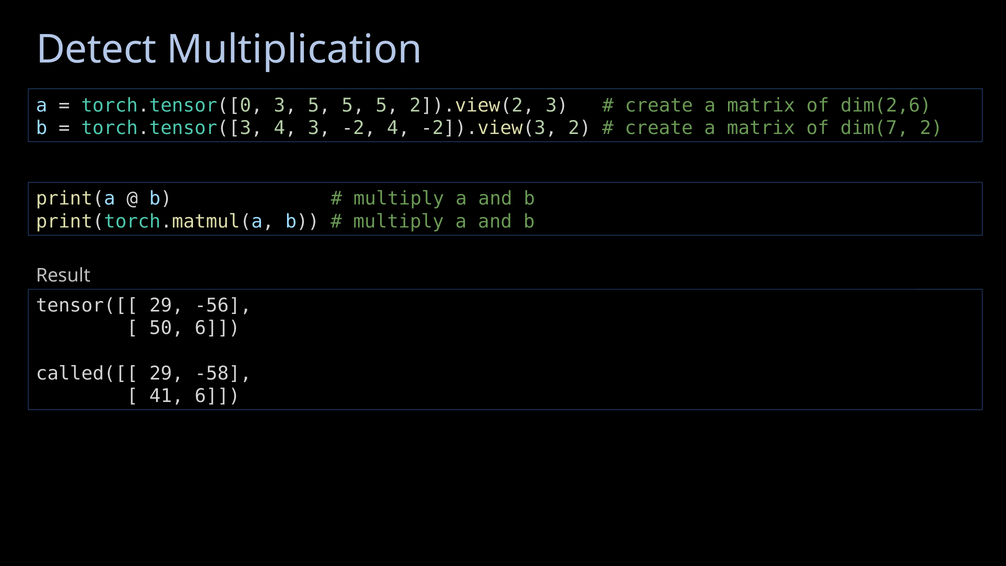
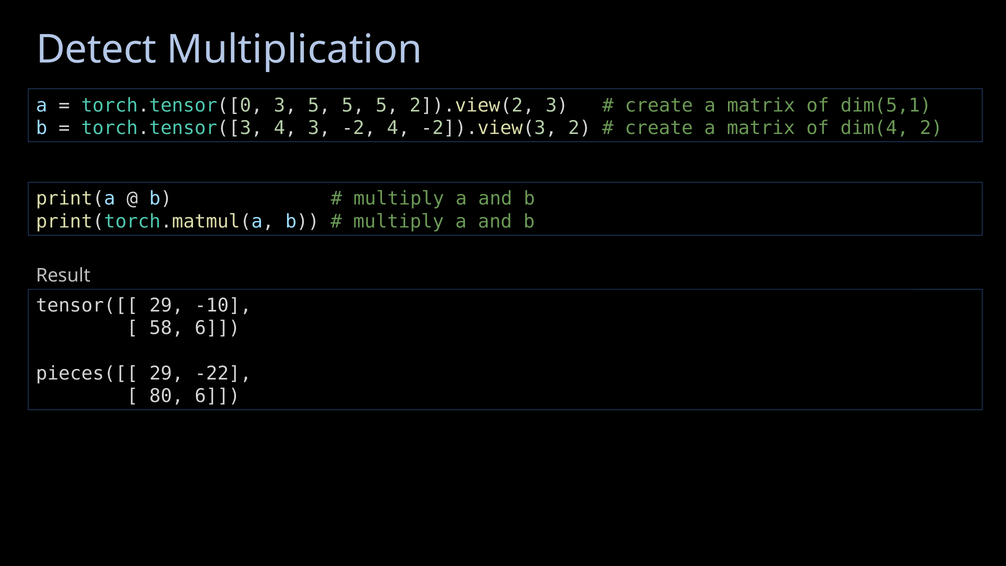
dim(2,6: dim(2,6 -> dim(5,1
dim(7: dim(7 -> dim(4
-56: -56 -> -10
50: 50 -> 58
called([[: called([[ -> pieces([[
-58: -58 -> -22
41: 41 -> 80
